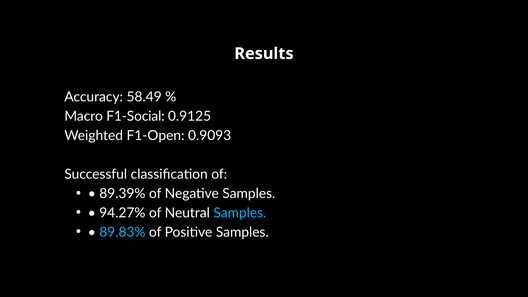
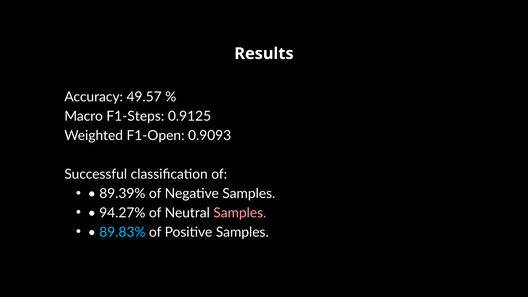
58.49: 58.49 -> 49.57
F1-Social: F1-Social -> F1-Steps
Samples at (240, 213) colour: light blue -> pink
